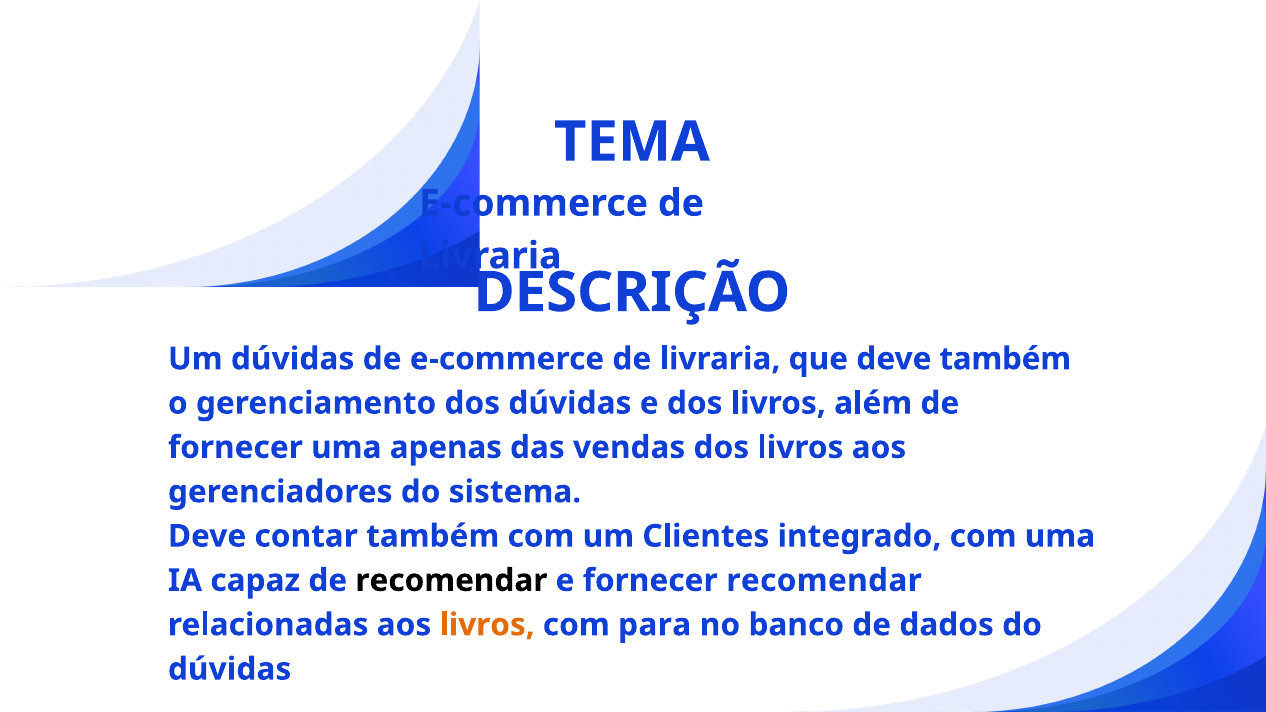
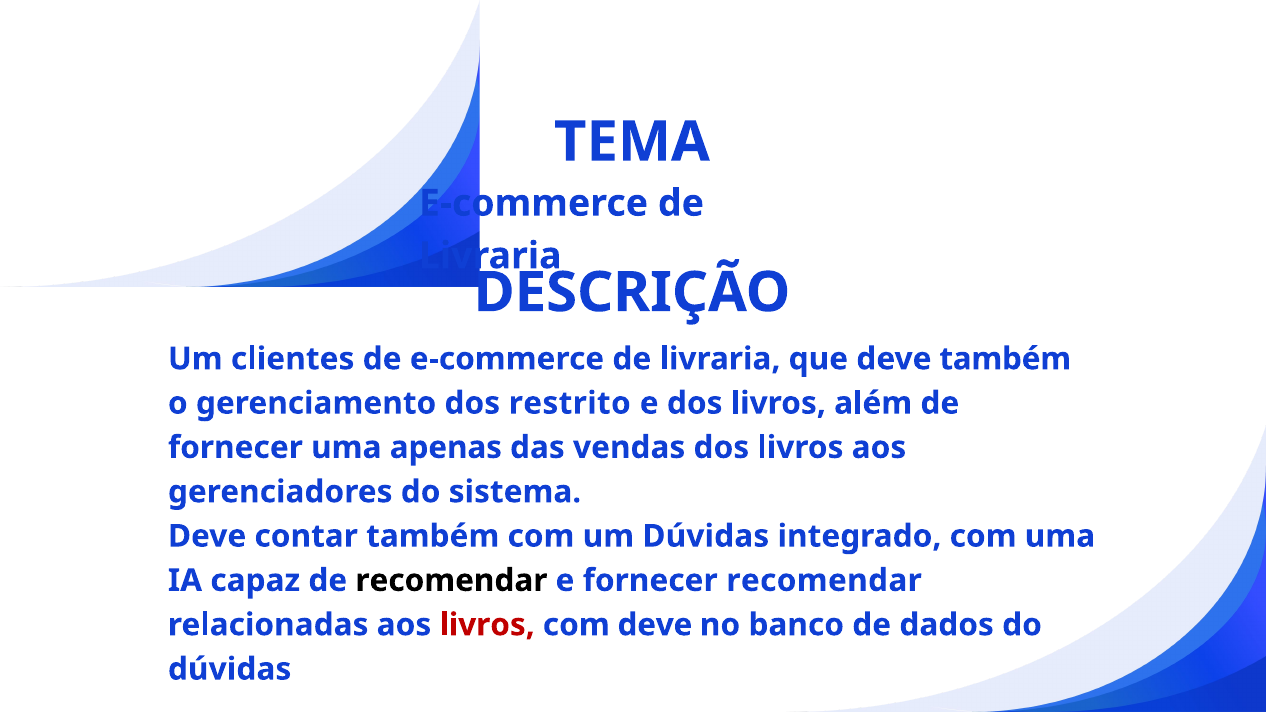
Um dúvidas: dúvidas -> clientes
dos dúvidas: dúvidas -> restrito
um Clientes: Clientes -> Dúvidas
livros at (487, 625) colour: orange -> red
com para: para -> deve
